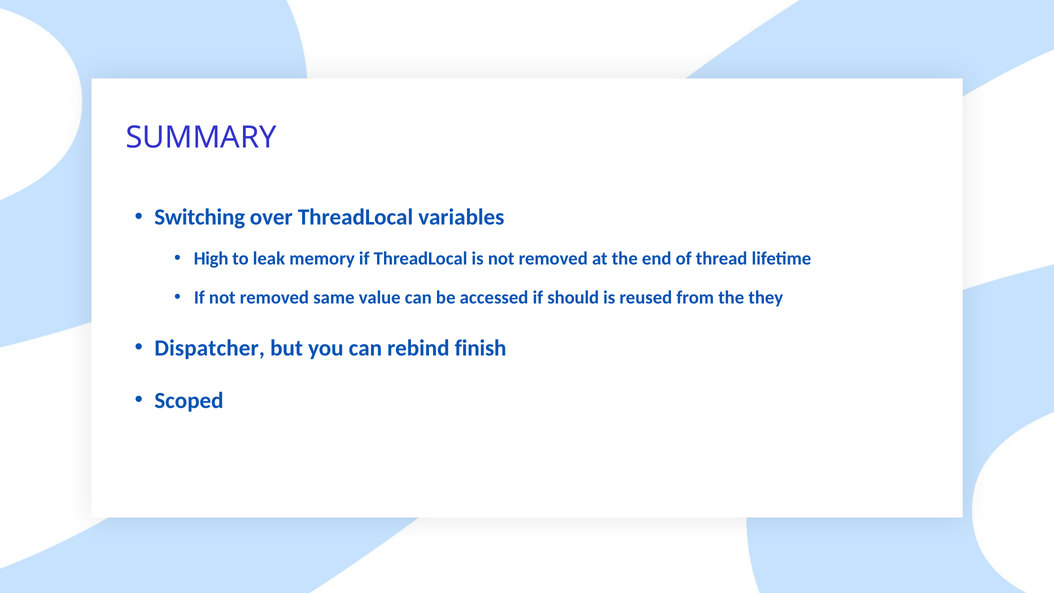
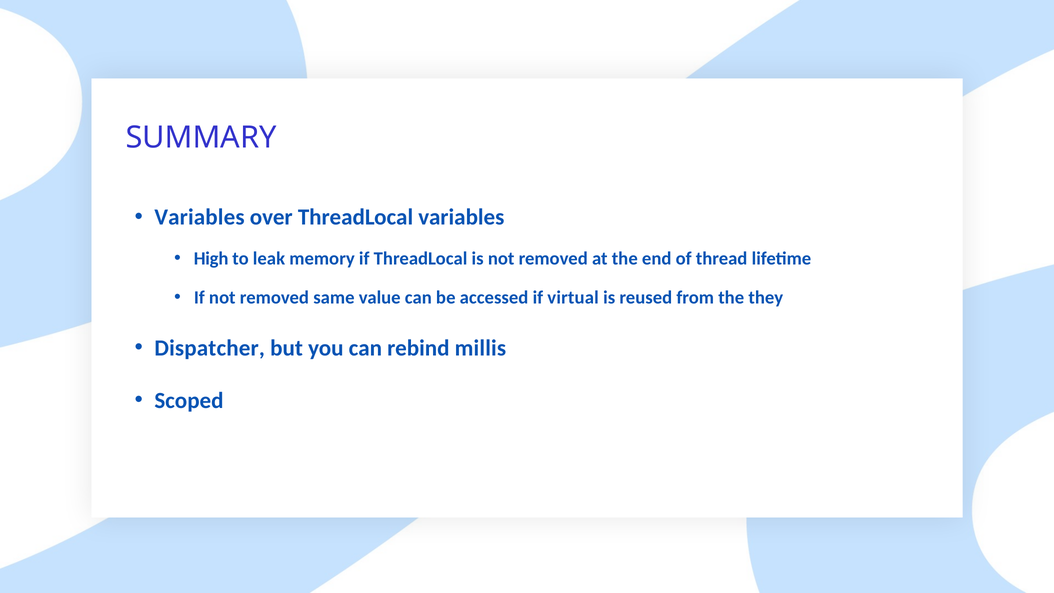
Switching at (200, 217): Switching -> Variables
should: should -> virtual
finish: finish -> millis
